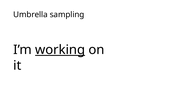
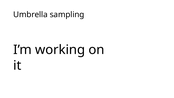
working underline: present -> none
